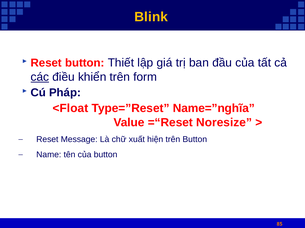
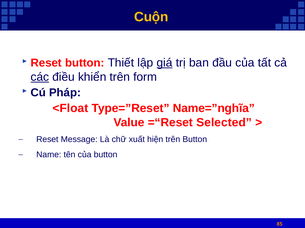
Blink: Blink -> Cuộn
giá underline: none -> present
Noresize: Noresize -> Selected
